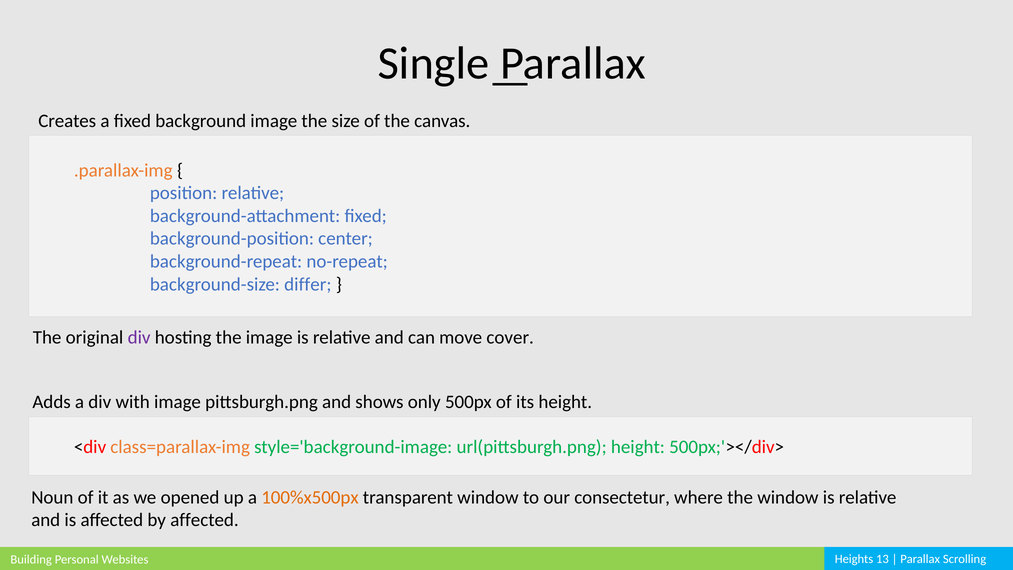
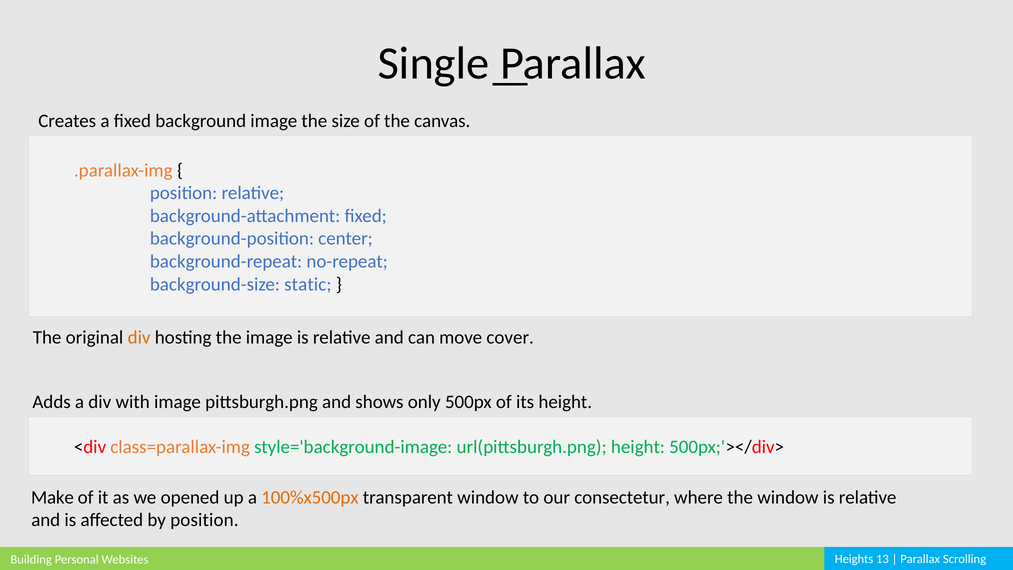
differ: differ -> static
div at (139, 337) colour: purple -> orange
Noun: Noun -> Make
by affected: affected -> position
